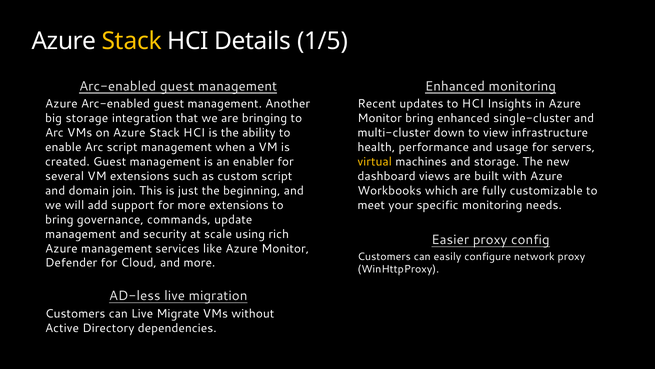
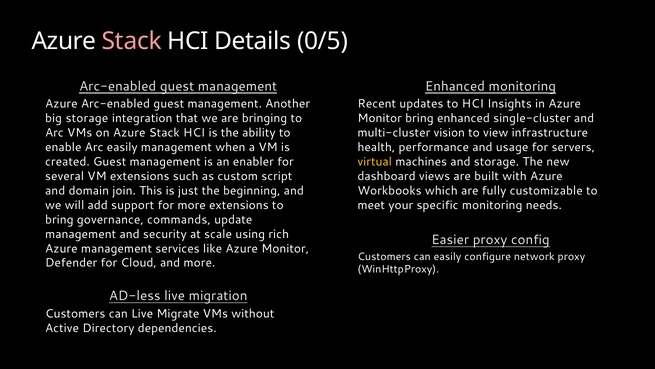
Stack at (132, 41) colour: yellow -> pink
1/5: 1/5 -> 0/5
down: down -> vision
Arc script: script -> easily
